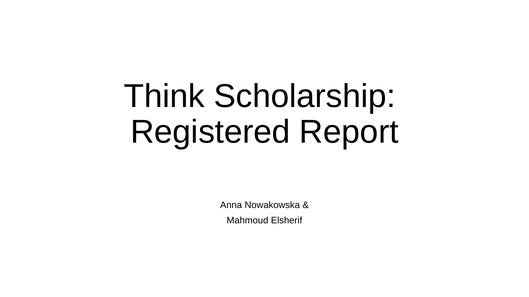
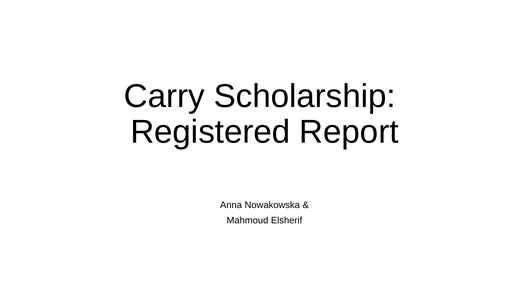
Think: Think -> Carry
